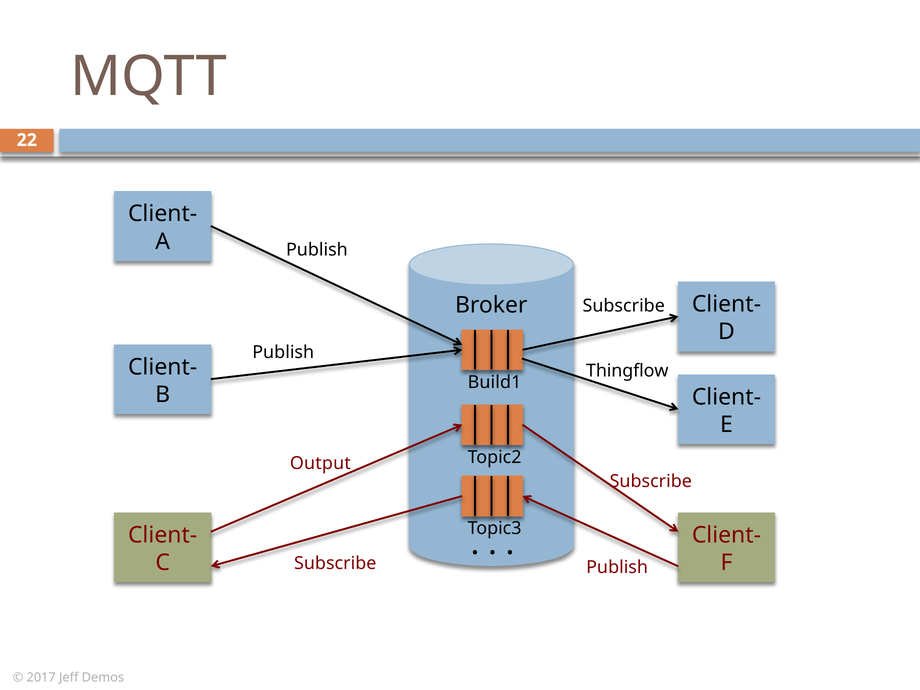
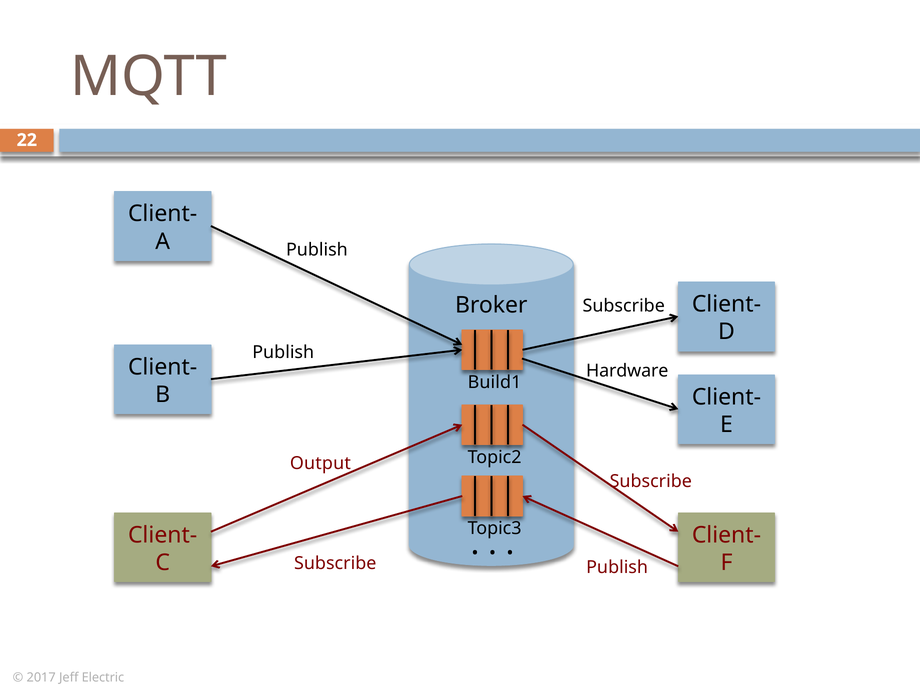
Thingflow: Thingflow -> Hardware
Demos: Demos -> Electric
